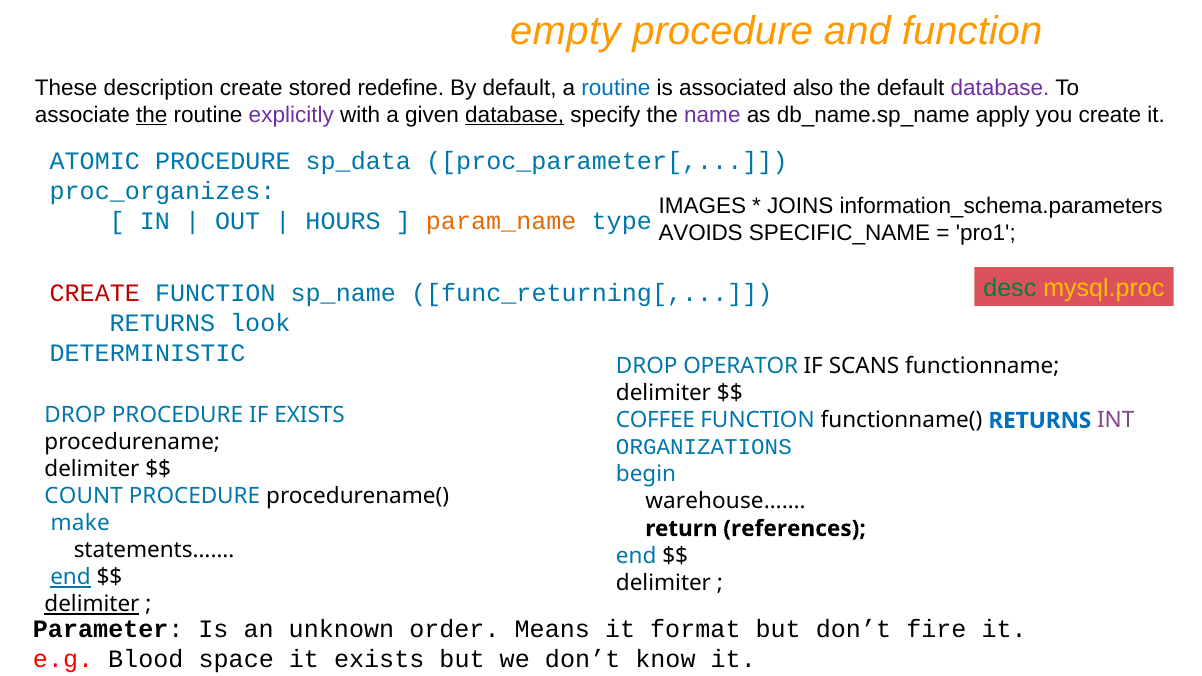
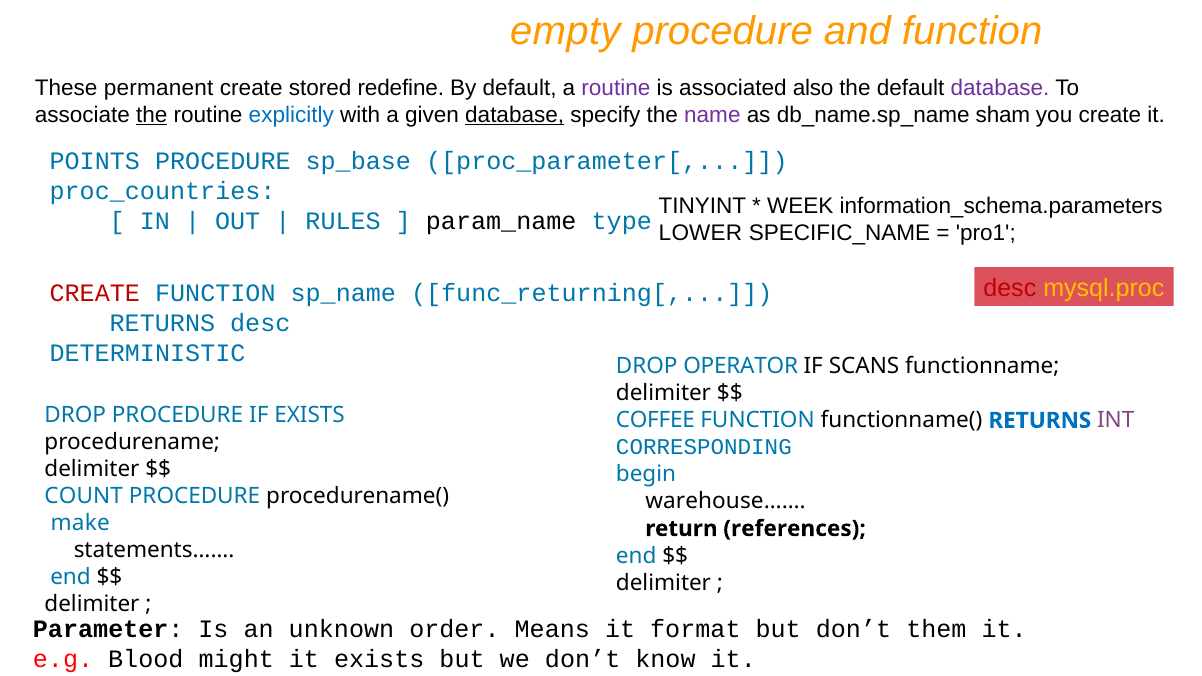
description: description -> permanent
routine at (616, 88) colour: blue -> purple
explicitly colour: purple -> blue
apply: apply -> sham
ATOMIC: ATOMIC -> POINTS
sp_data: sp_data -> sp_base
proc_organizes: proc_organizes -> proc_countries
IMAGES: IMAGES -> TINYINT
JOINS: JOINS -> WEEK
HOURS: HOURS -> RULES
param_name colour: orange -> black
AVOIDS: AVOIDS -> LOWER
desc at (1010, 288) colour: green -> red
RETURNS look: look -> desc
ORGANIZATIONS: ORGANIZATIONS -> CORRESPONDING
end at (71, 577) underline: present -> none
delimiter at (92, 604) underline: present -> none
fire: fire -> them
space: space -> might
